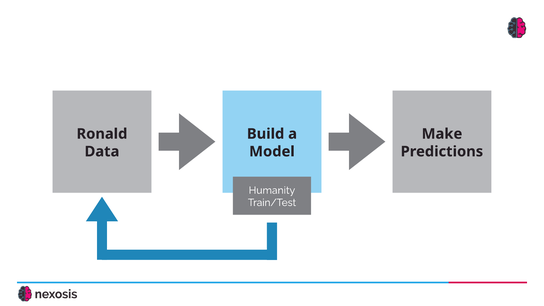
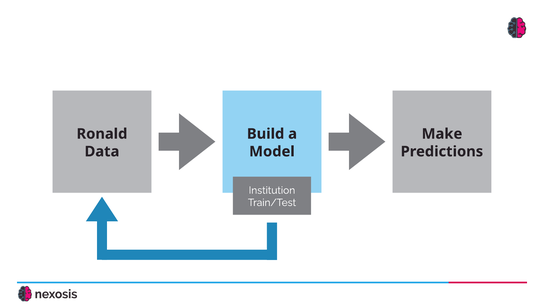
Humanity: Humanity -> Institution
